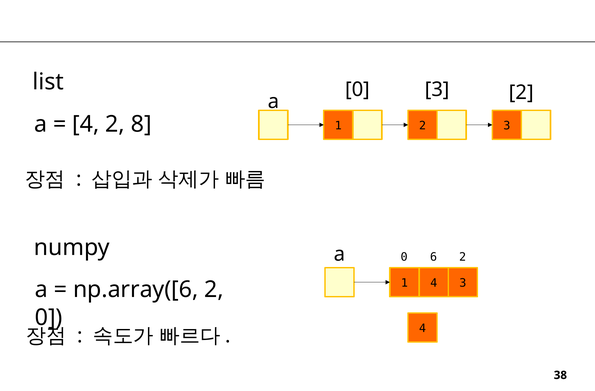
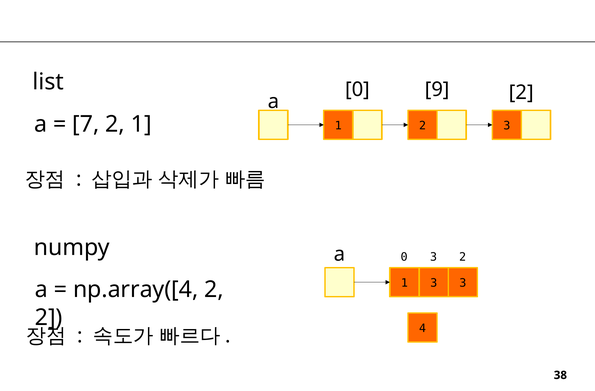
0 3: 3 -> 9
4 at (86, 124): 4 -> 7
2 8: 8 -> 1
0 6: 6 -> 3
1 4: 4 -> 3
np.array([6: np.array([6 -> np.array([4
0 at (49, 317): 0 -> 2
